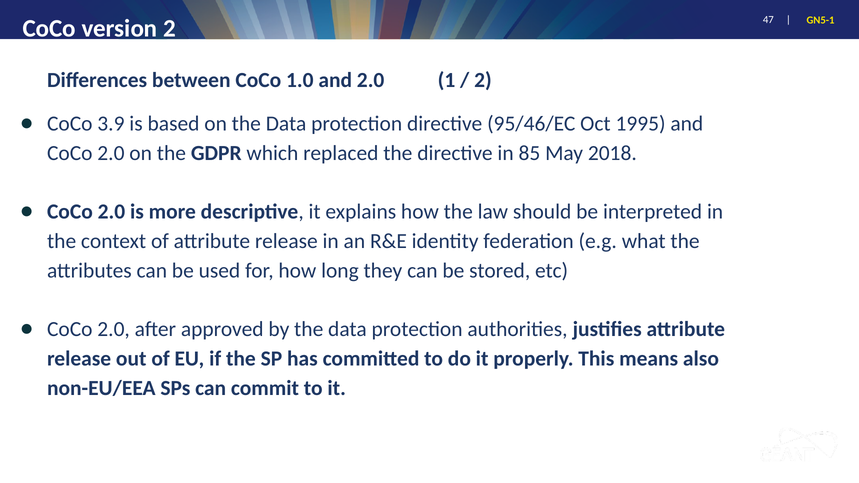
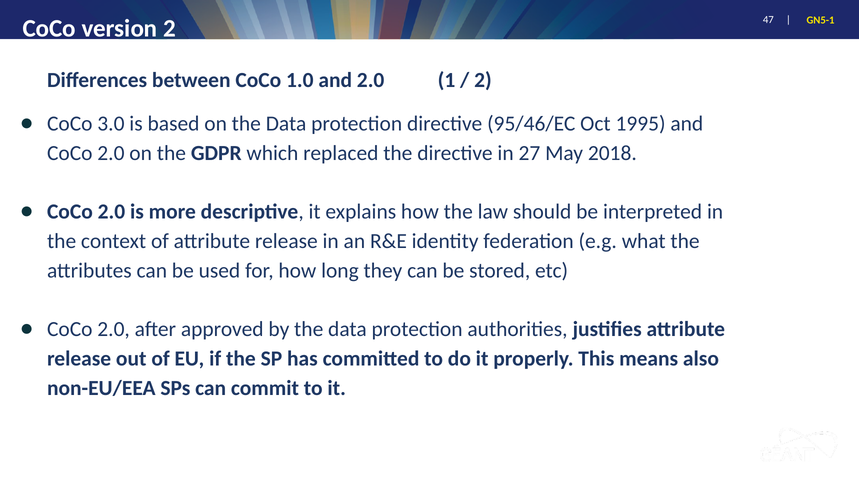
3.9: 3.9 -> 3.0
85: 85 -> 27
